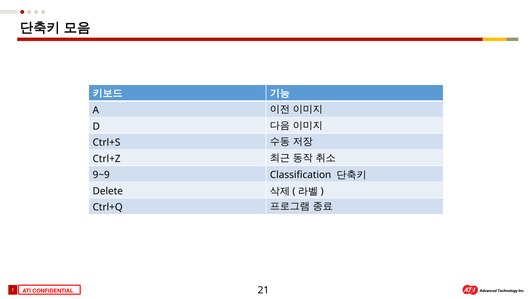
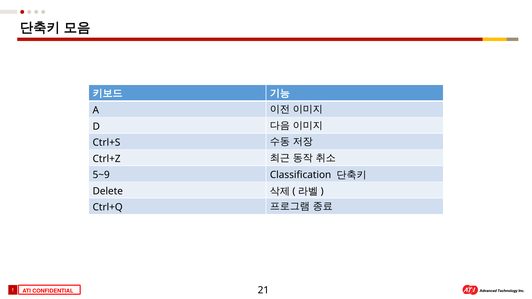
9~9: 9~9 -> 5~9
